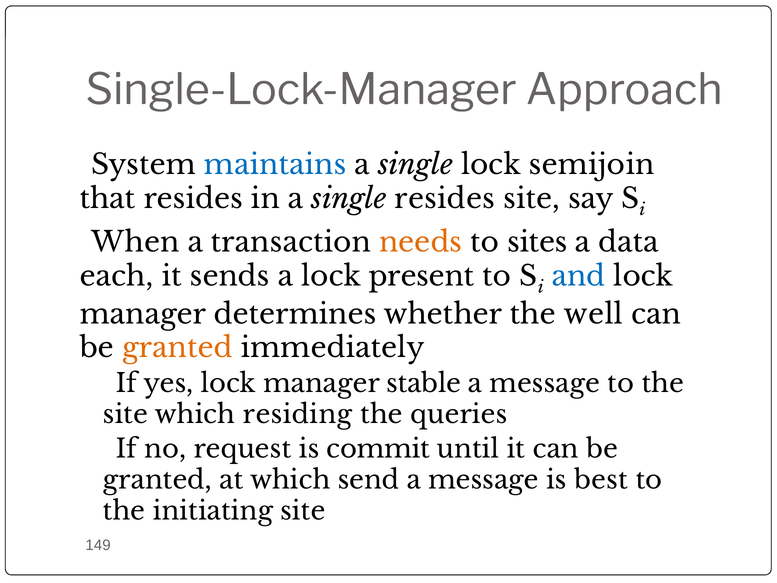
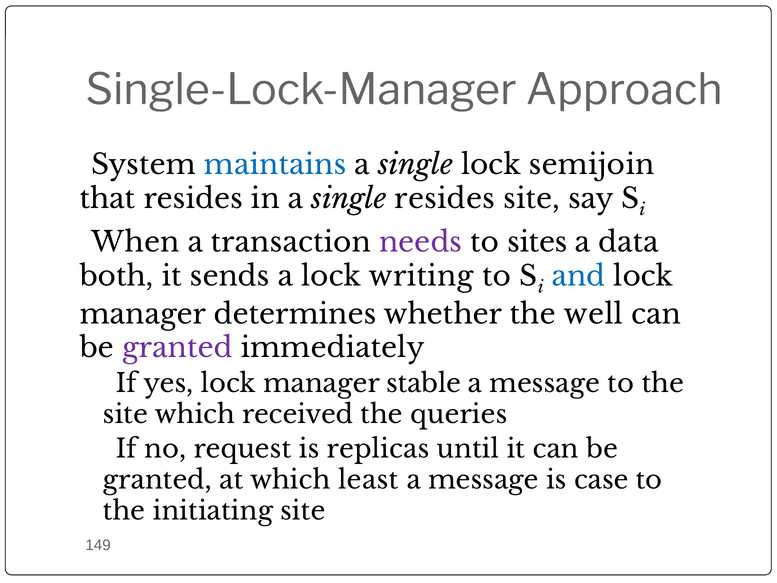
needs colour: orange -> purple
each: each -> both
present: present -> writing
granted at (177, 348) colour: orange -> purple
residing: residing -> received
commit: commit -> replicas
send: send -> least
best: best -> case
